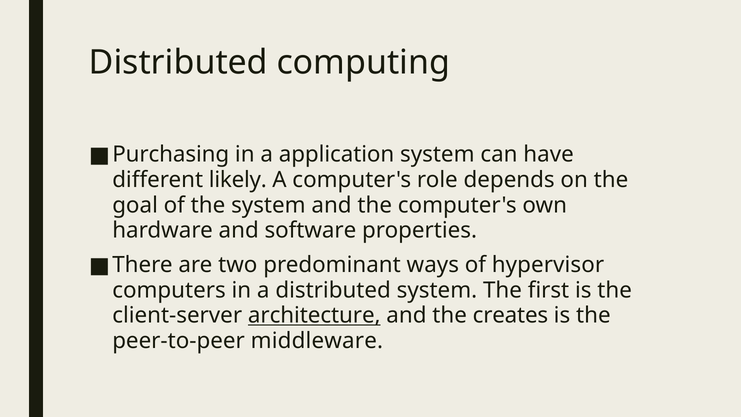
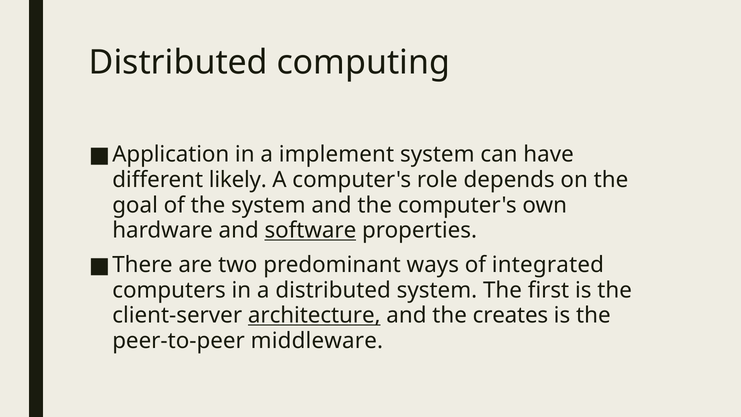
Purchasing: Purchasing -> Application
application: application -> implement
software underline: none -> present
hypervisor: hypervisor -> integrated
